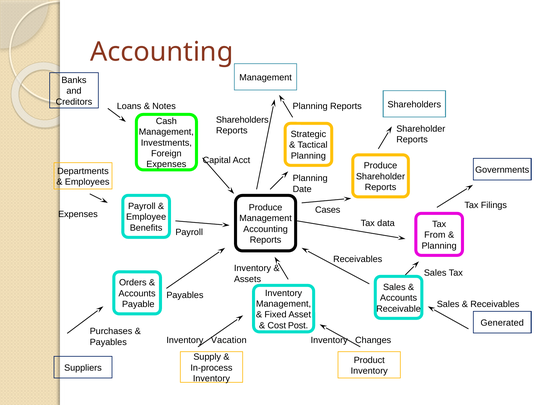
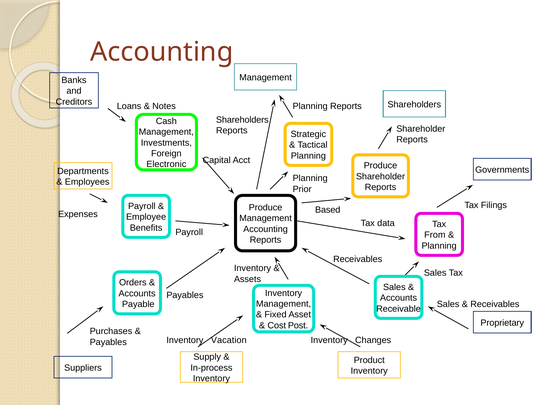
Expenses at (166, 165): Expenses -> Electronic
Date: Date -> Prior
Cases: Cases -> Based
Generated: Generated -> Proprietary
